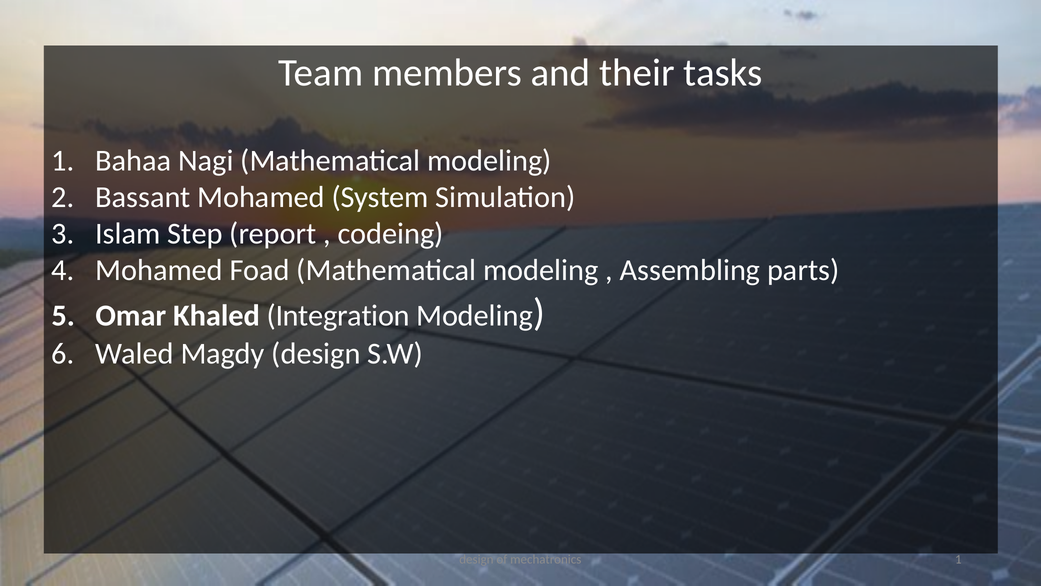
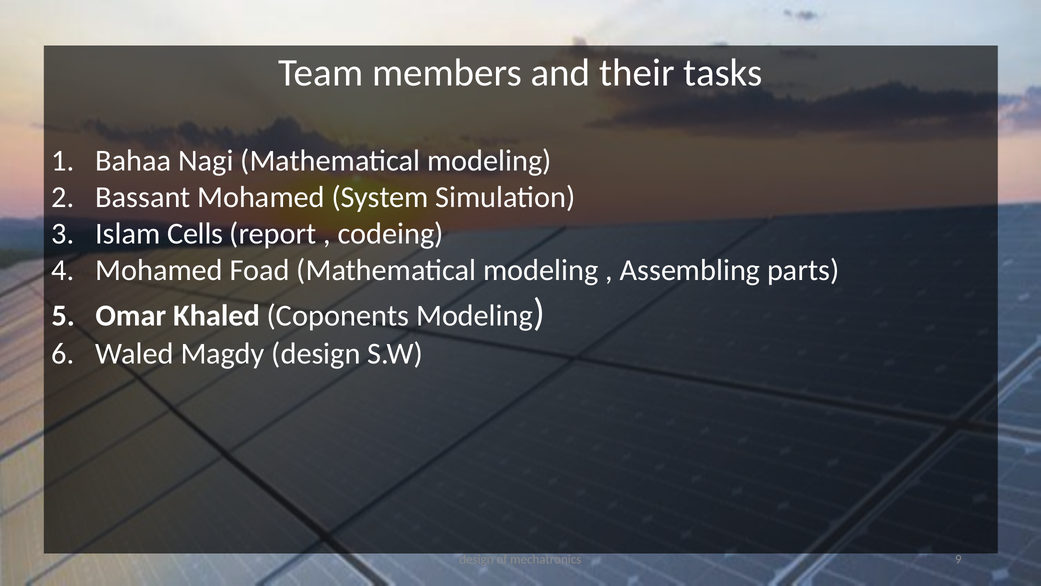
Step: Step -> Cells
Integration: Integration -> Coponents
mechatronics 1: 1 -> 9
